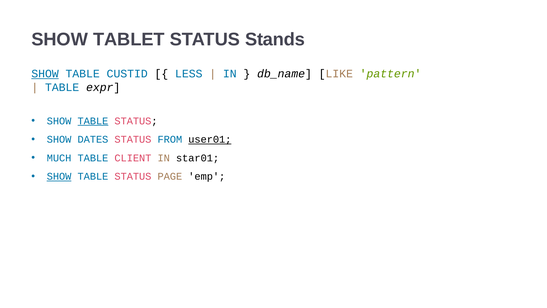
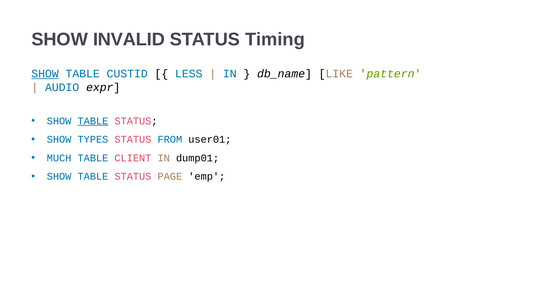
TABLET: TABLET -> INVALID
Stands: Stands -> Timing
TABLE at (62, 87): TABLE -> AUDIO
DATES: DATES -> TYPES
user01 underline: present -> none
star01: star01 -> dump01
SHOW at (59, 176) underline: present -> none
